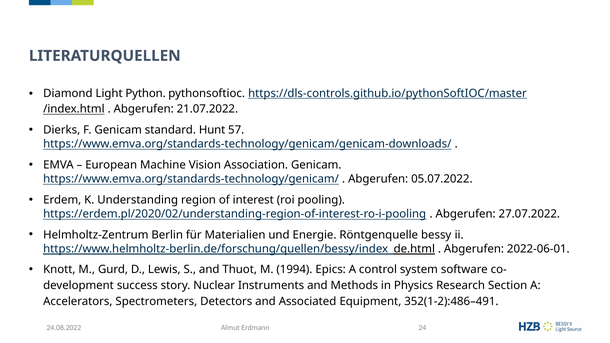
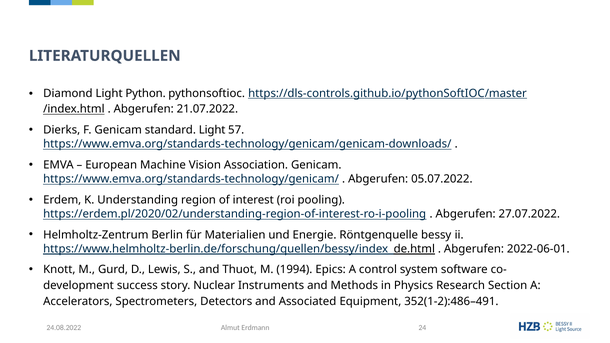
standard Hunt: Hunt -> Light
